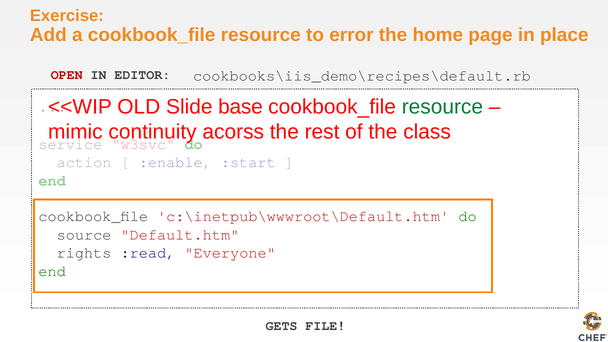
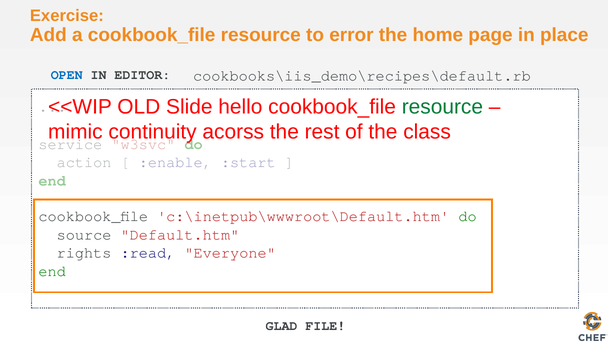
OPEN colour: red -> blue
base: base -> hello
GETS: GETS -> GLAD
